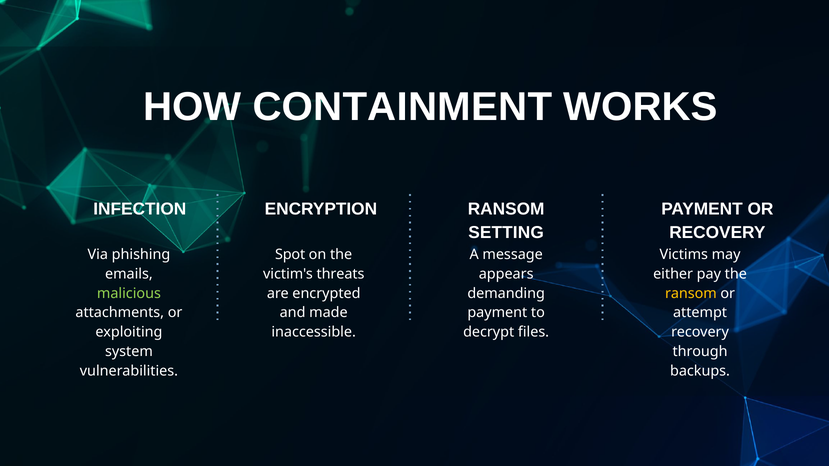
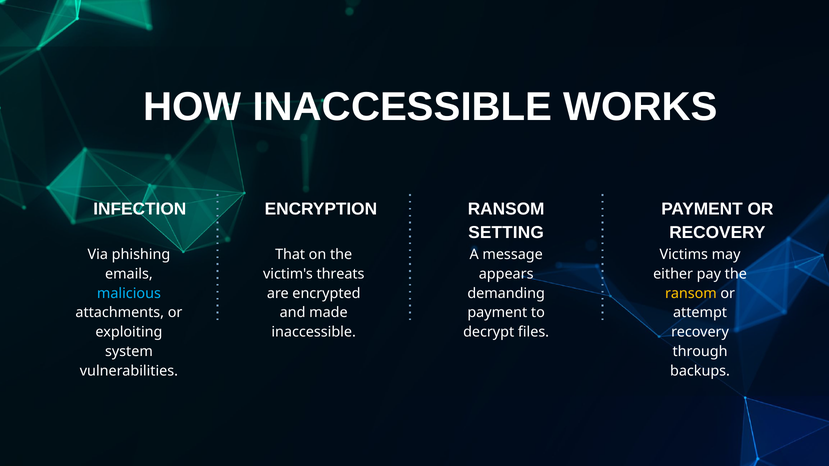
HOW CONTAINMENT: CONTAINMENT -> INACCESSIBLE
Spot: Spot -> That
malicious colour: light green -> light blue
